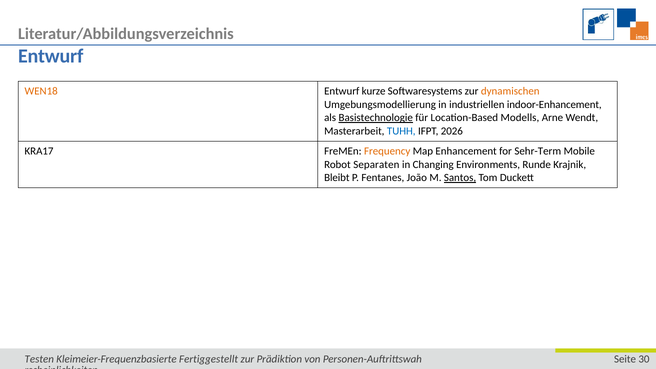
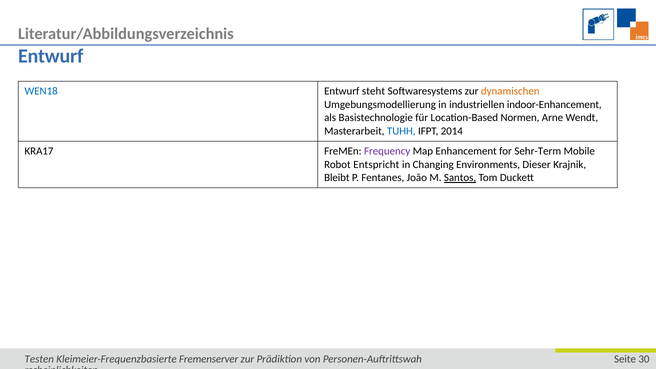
WEN18 colour: orange -> blue
kurze: kurze -> steht
Basistechnologie underline: present -> none
Modells: Modells -> Normen
2026: 2026 -> 2014
Frequency colour: orange -> purple
Separaten: Separaten -> Entspricht
Runde: Runde -> Dieser
Fertiggestellt: Fertiggestellt -> Fremenserver
